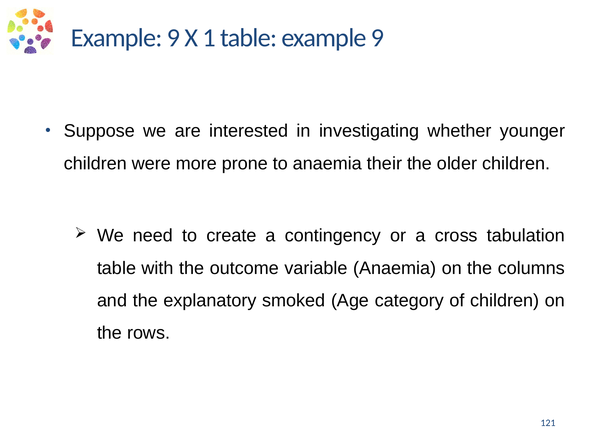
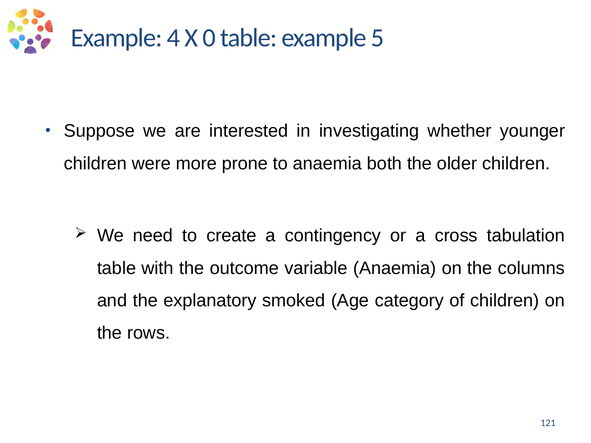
9 at (173, 38): 9 -> 4
1: 1 -> 0
table example 9: 9 -> 5
their: their -> both
